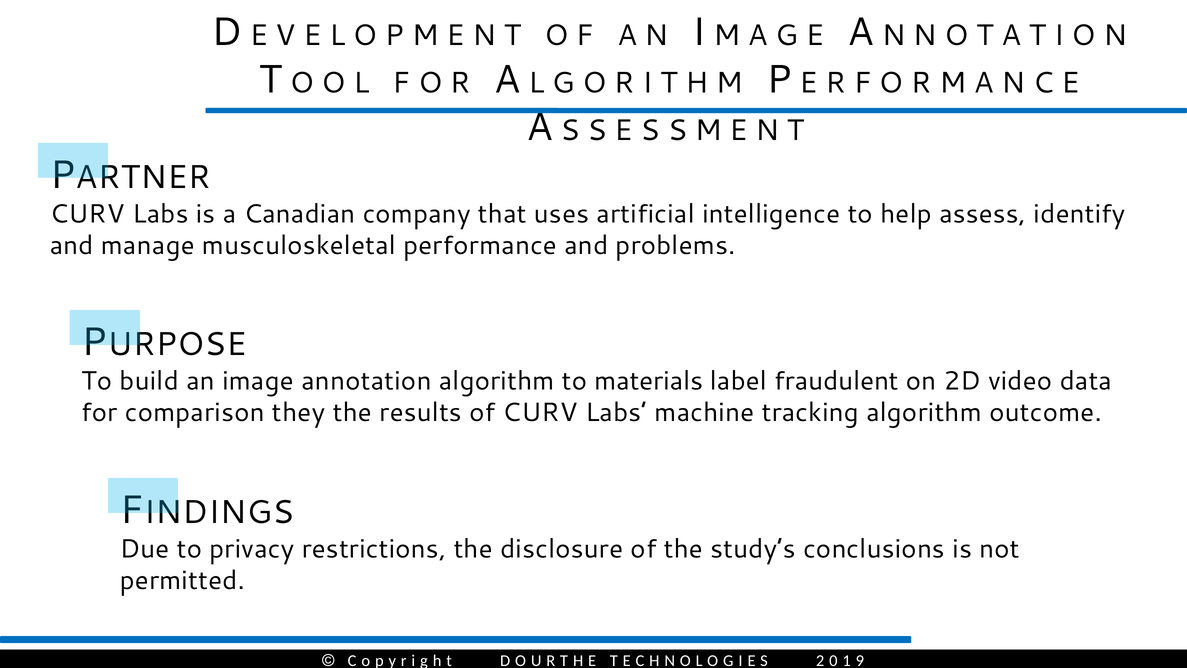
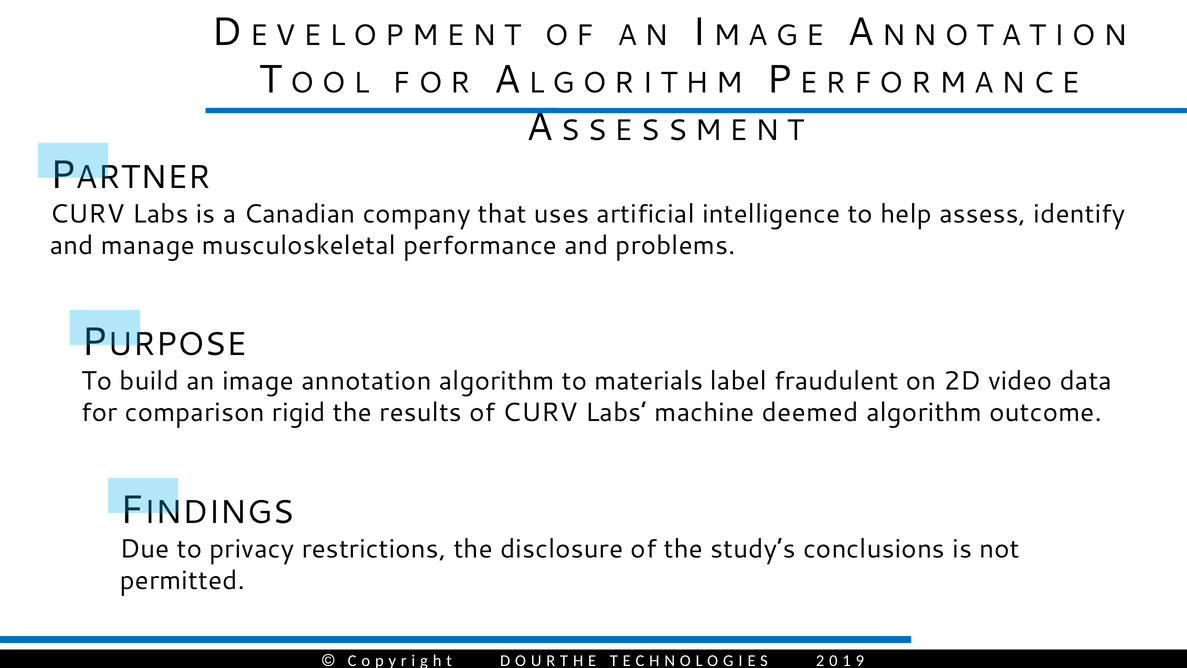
they: they -> rigid
tracking: tracking -> deemed
